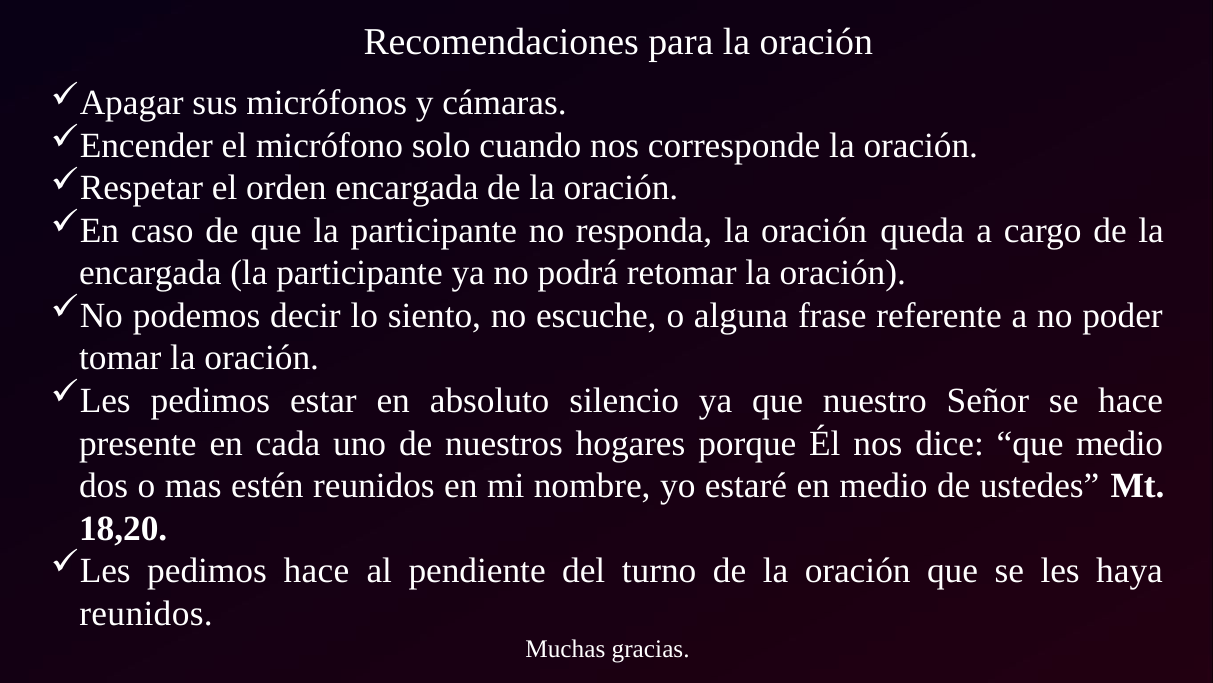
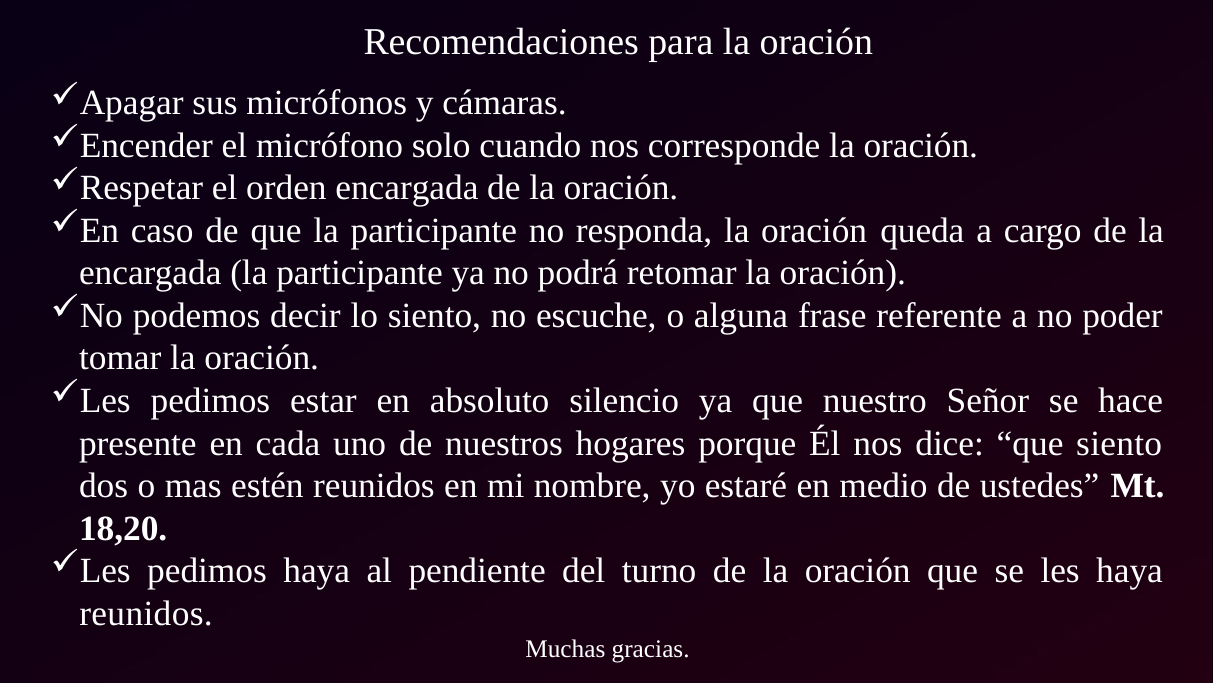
que medio: medio -> siento
pedimos hace: hace -> haya
